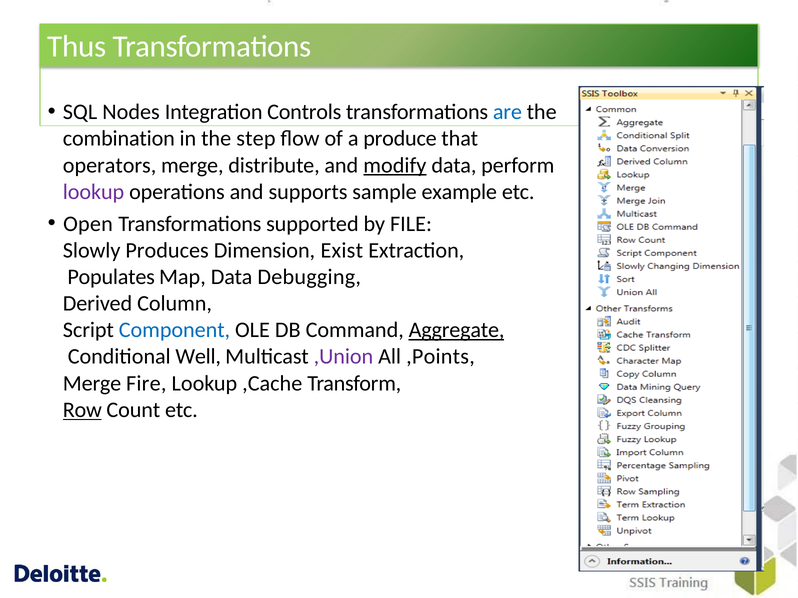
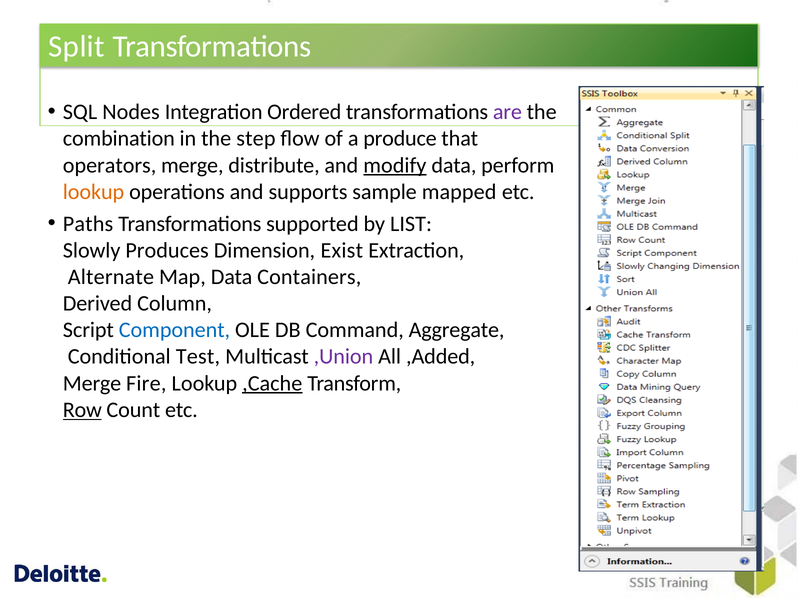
Thus: Thus -> Split
Controls: Controls -> Ordered
are colour: blue -> purple
lookup at (94, 192) colour: purple -> orange
example: example -> mapped
Open: Open -> Paths
FILE: FILE -> LIST
Populates: Populates -> Alternate
Debugging: Debugging -> Containers
Aggregate underline: present -> none
Well: Well -> Test
,Points: ,Points -> ,Added
,Cache underline: none -> present
